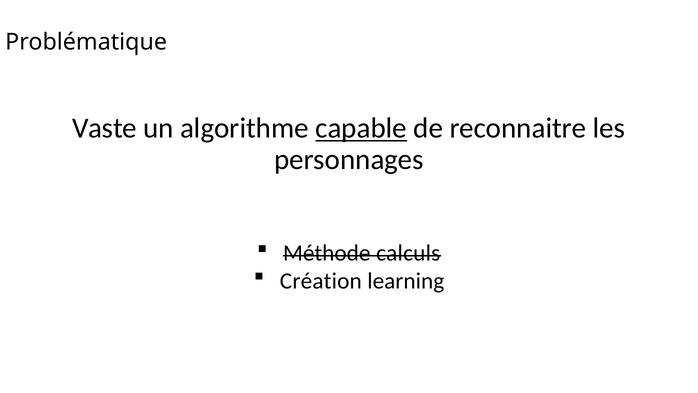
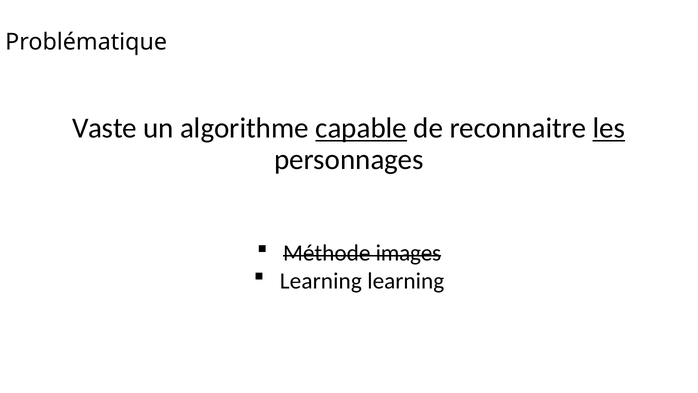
les underline: none -> present
calculs: calculs -> images
Création at (321, 281): Création -> Learning
